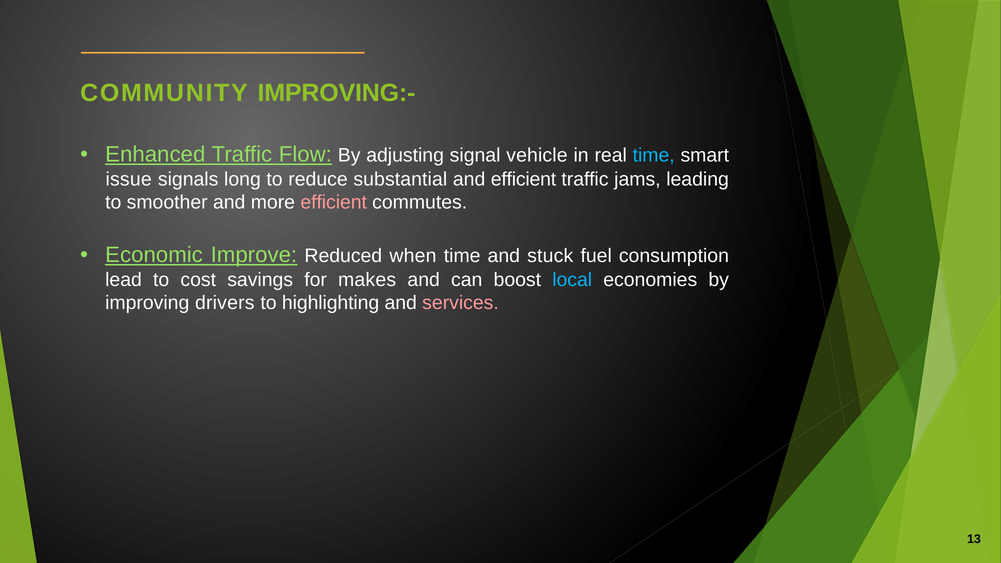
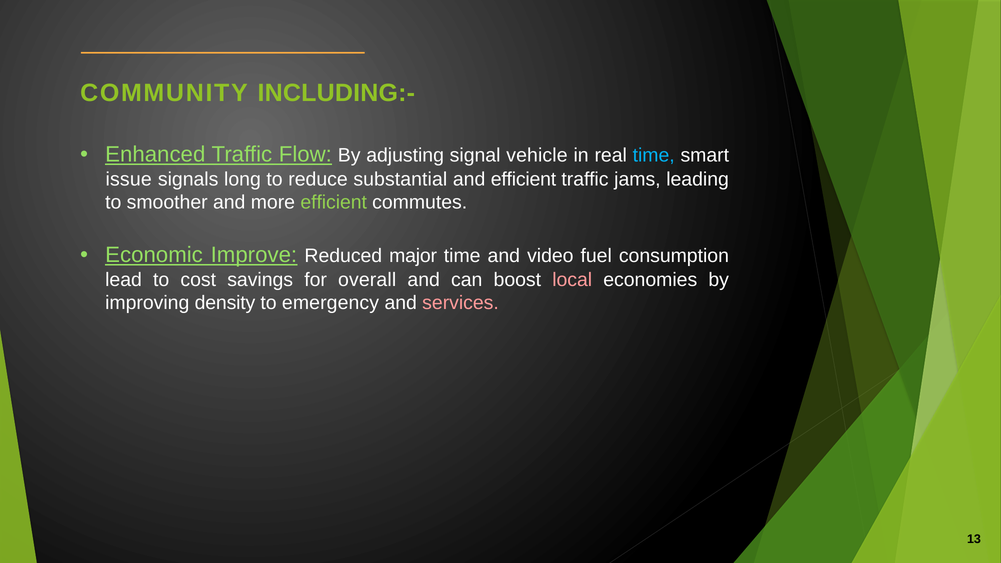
IMPROVING:-: IMPROVING:- -> INCLUDING:-
efficient at (334, 202) colour: pink -> light green
when: when -> major
stuck: stuck -> video
makes: makes -> overall
local colour: light blue -> pink
drivers: drivers -> density
highlighting: highlighting -> emergency
